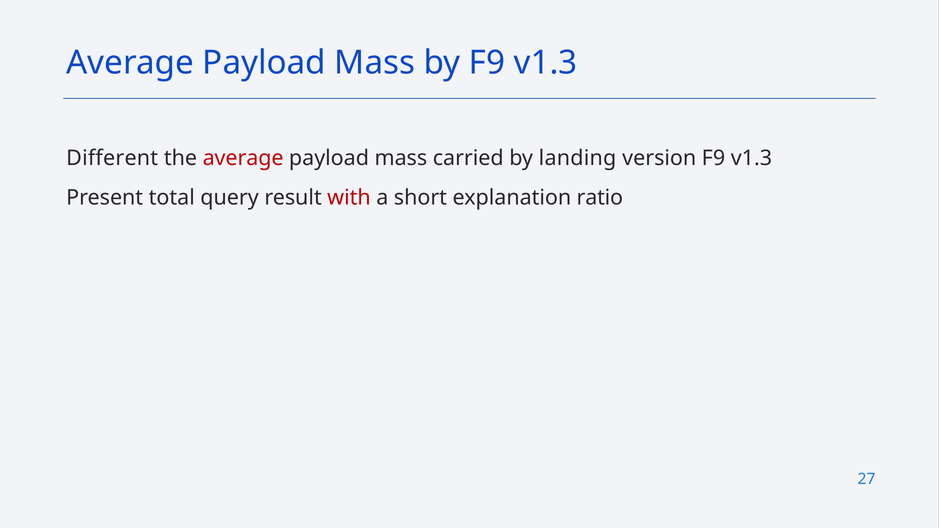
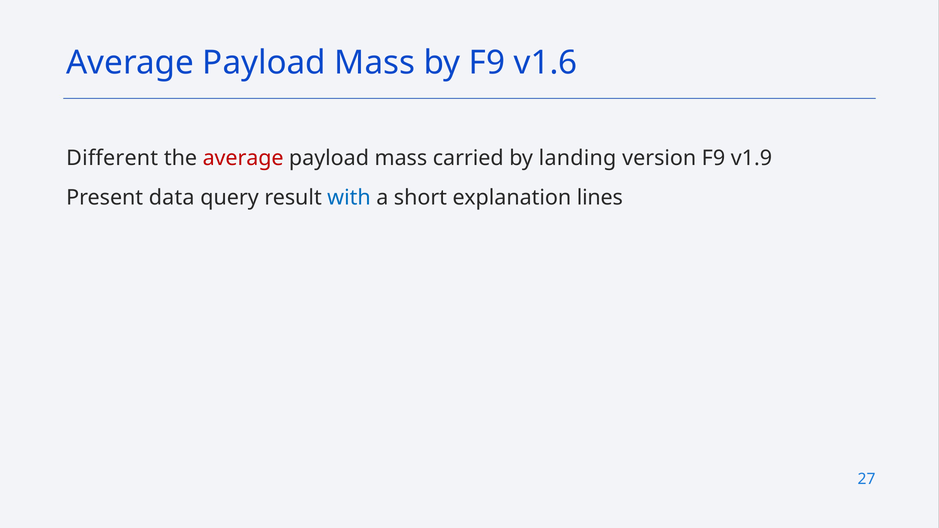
by F9 v1.3: v1.3 -> v1.6
version F9 v1.3: v1.3 -> v1.9
total: total -> data
with colour: red -> blue
ratio: ratio -> lines
